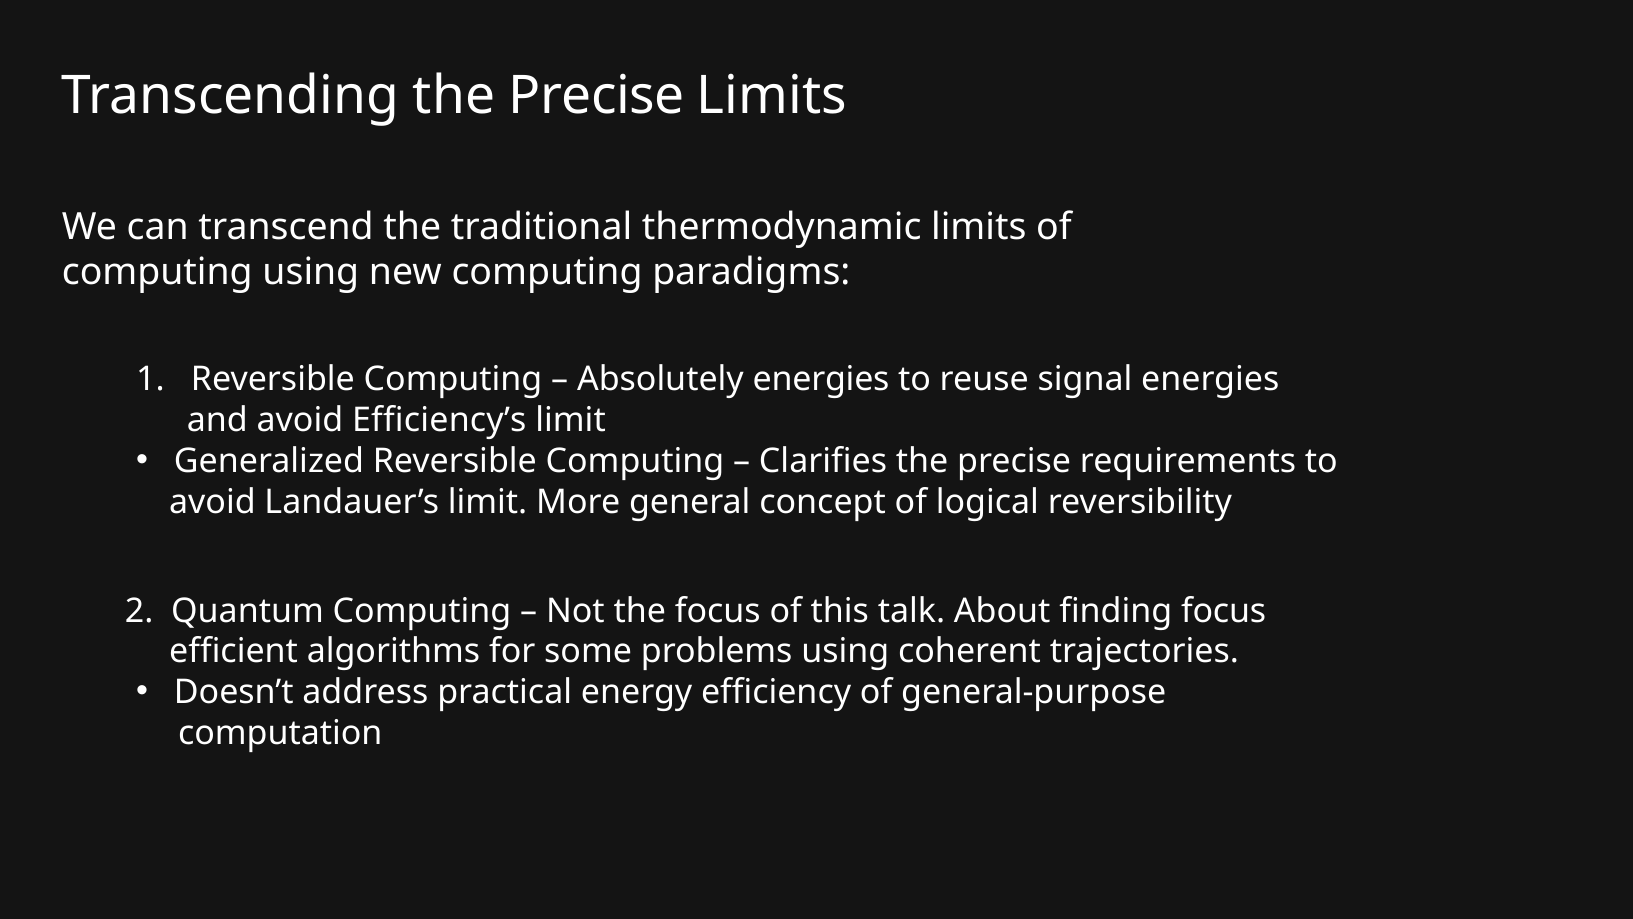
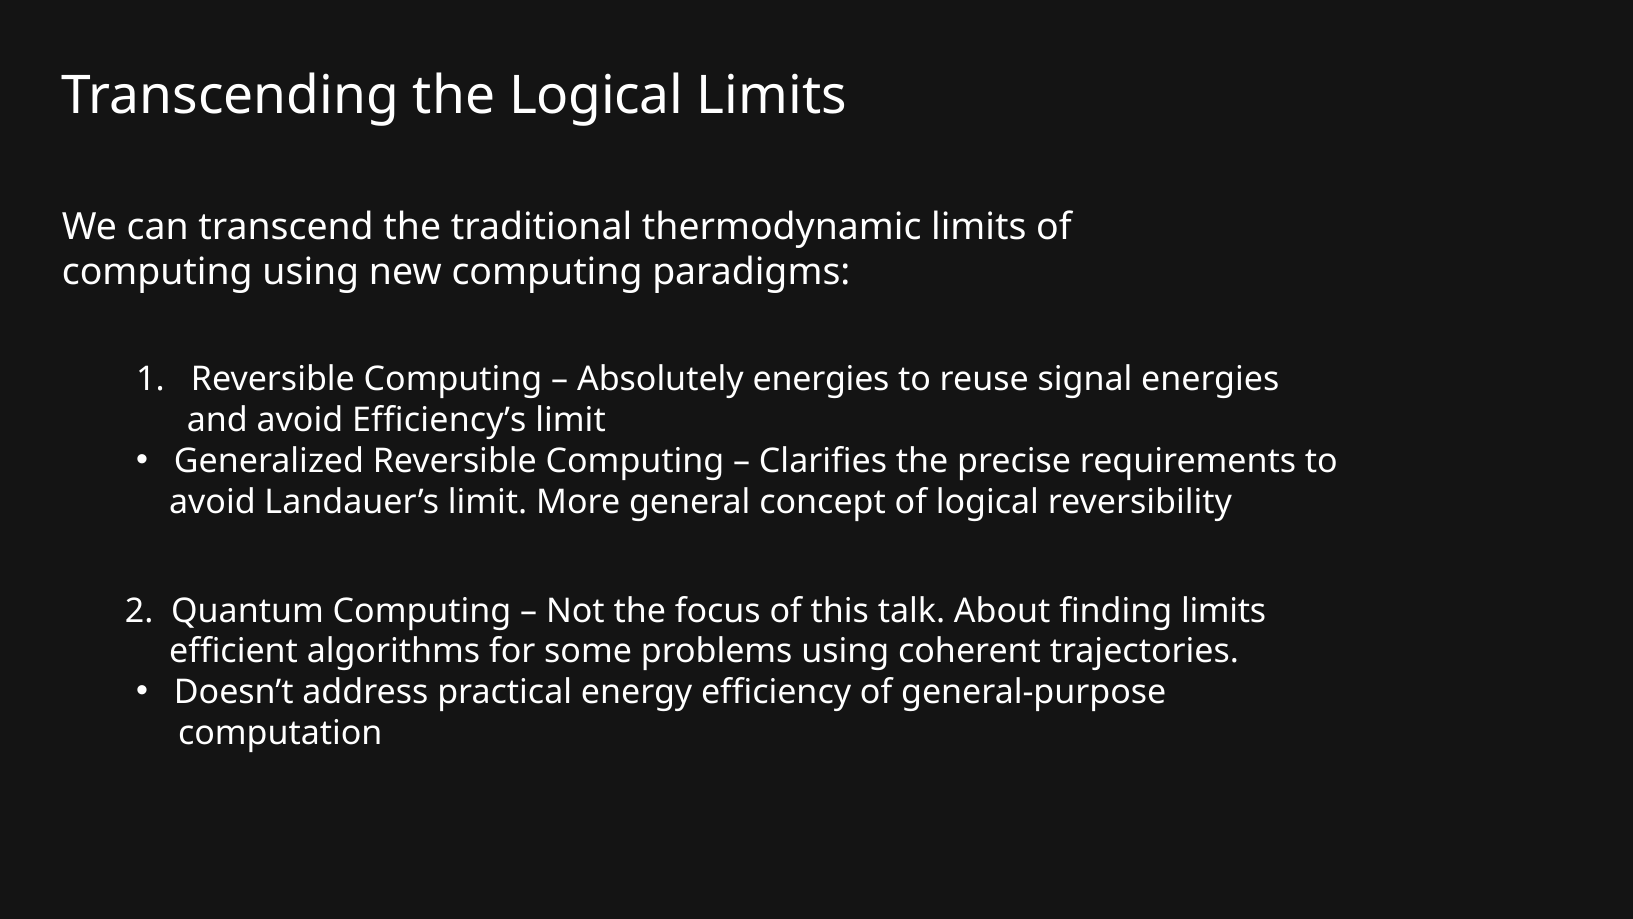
Transcending the Precise: Precise -> Logical
finding focus: focus -> limits
